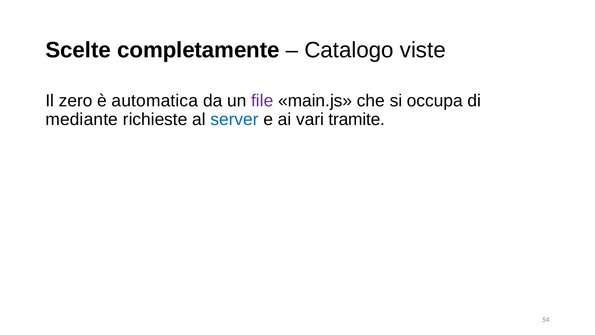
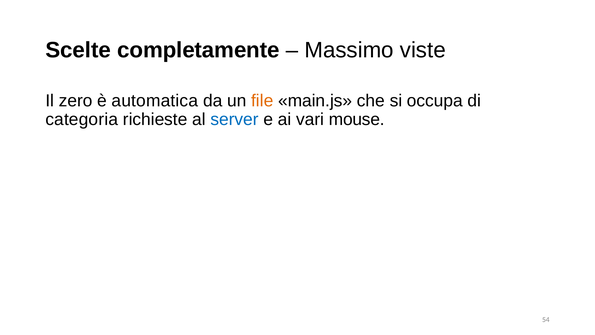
Catalogo: Catalogo -> Massimo
file colour: purple -> orange
mediante: mediante -> categoria
tramite: tramite -> mouse
